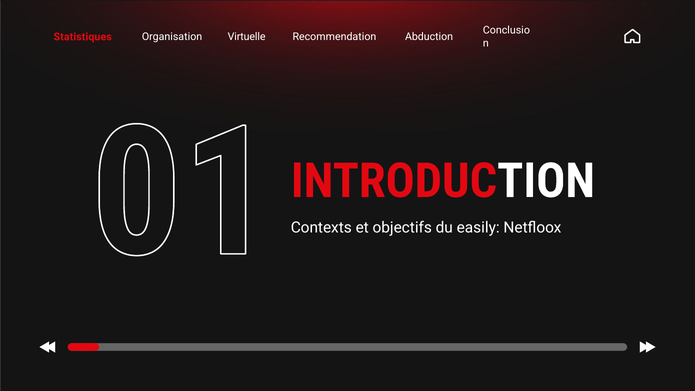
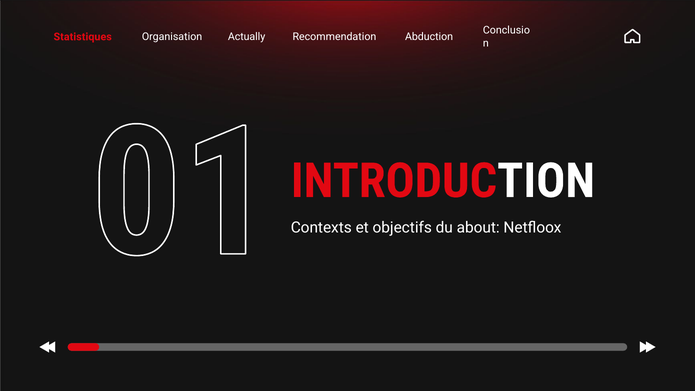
Virtuelle: Virtuelle -> Actually
easily: easily -> about
